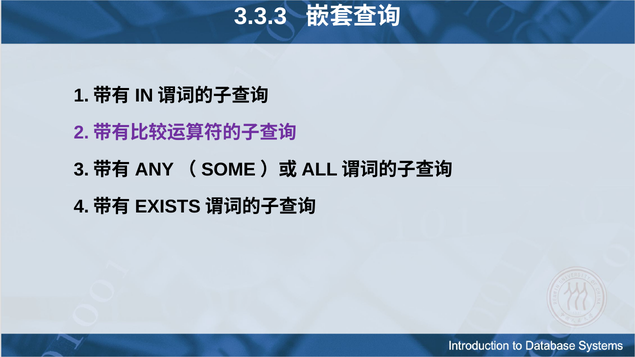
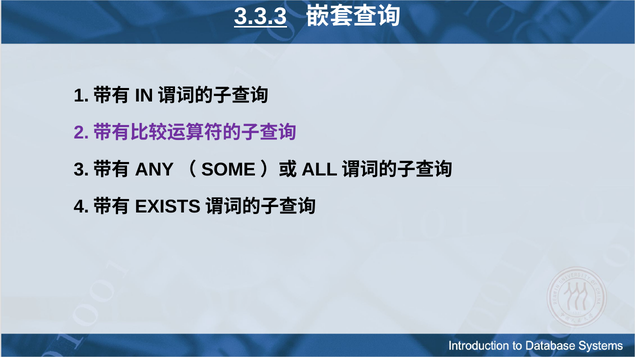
3.3.3 underline: none -> present
